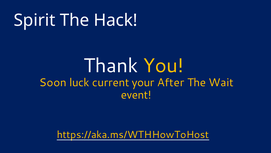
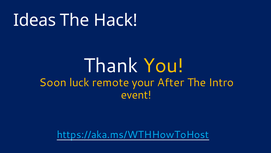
Spirit: Spirit -> Ideas
current: current -> remote
Wait: Wait -> Intro
https://aka.ms/WTHHowToHost colour: yellow -> light blue
